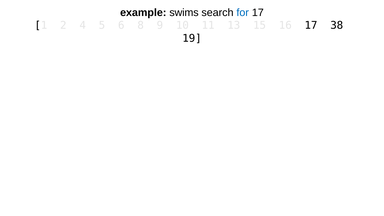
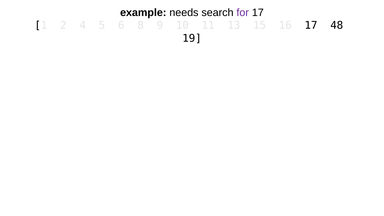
swims: swims -> needs
for colour: blue -> purple
38: 38 -> 48
